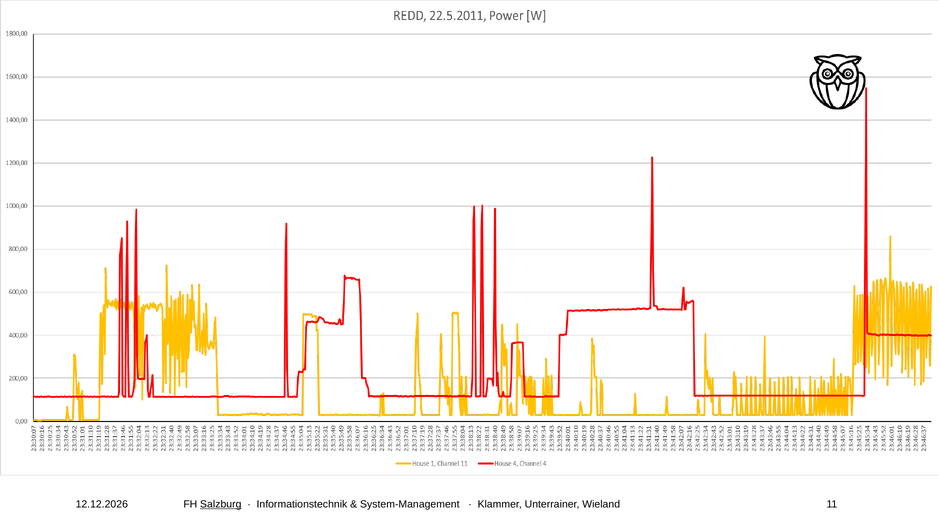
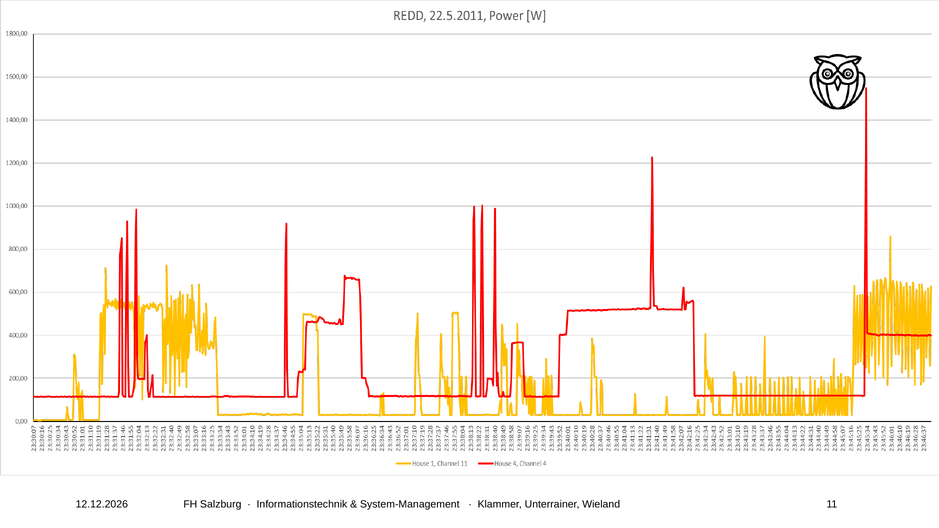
Salzburg underline: present -> none
